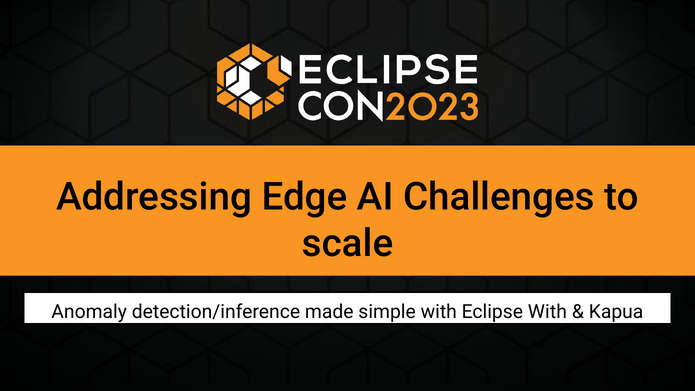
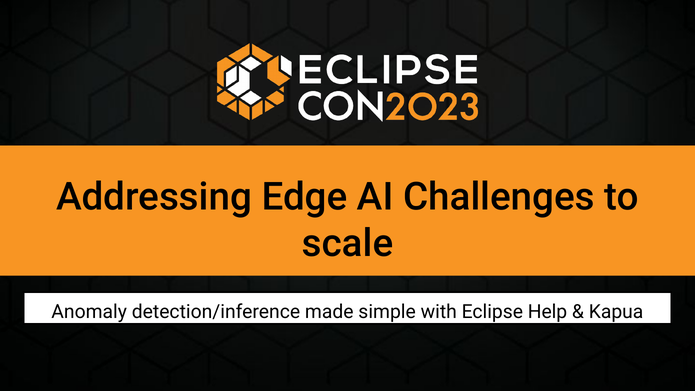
Eclipse With: With -> Help
